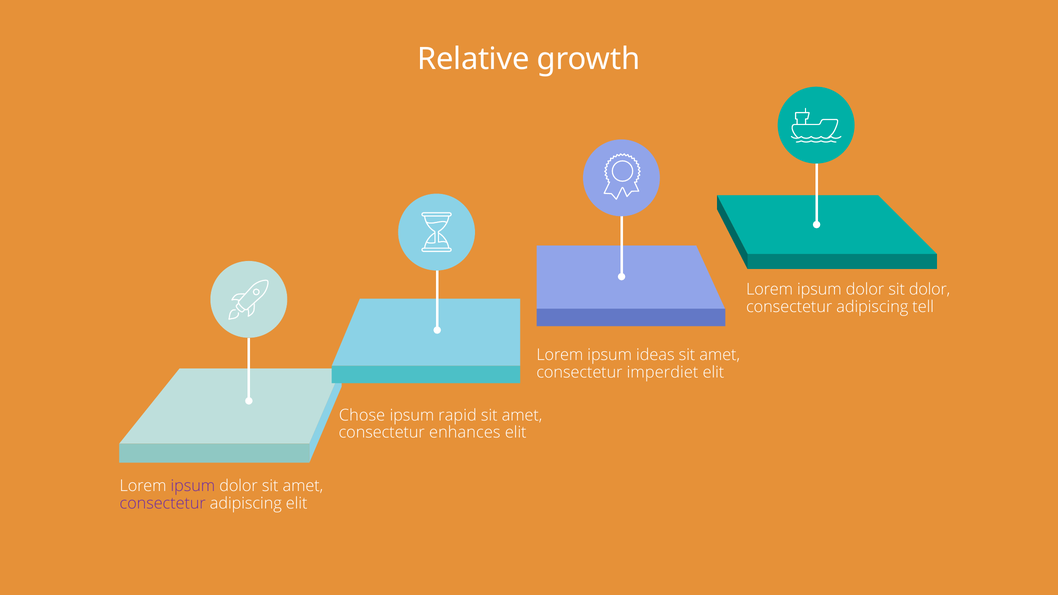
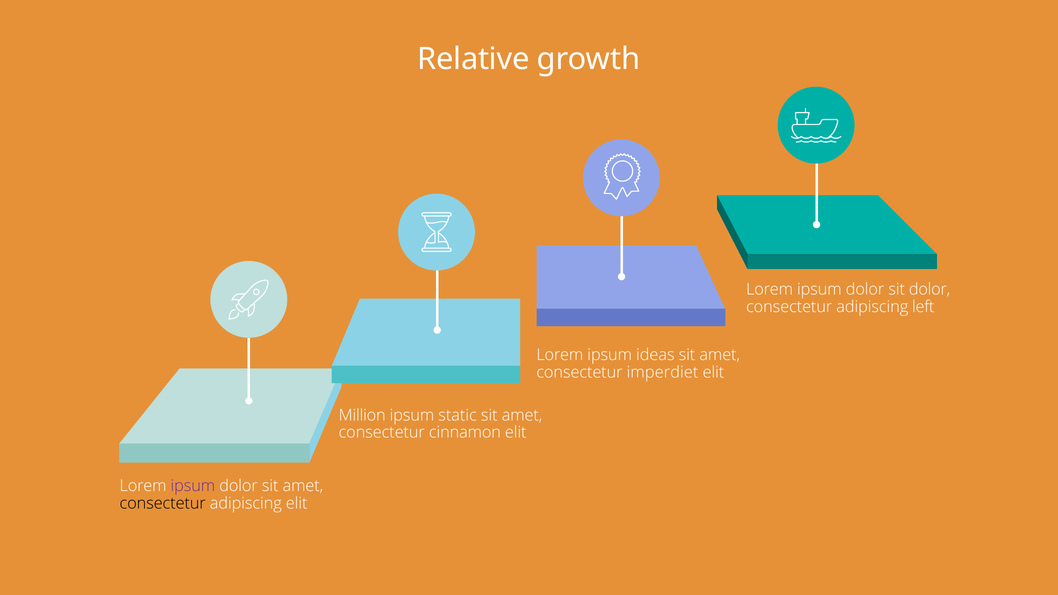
tell: tell -> left
Chose: Chose -> Million
rapid: rapid -> static
enhances: enhances -> cinnamon
consectetur at (163, 503) colour: purple -> black
